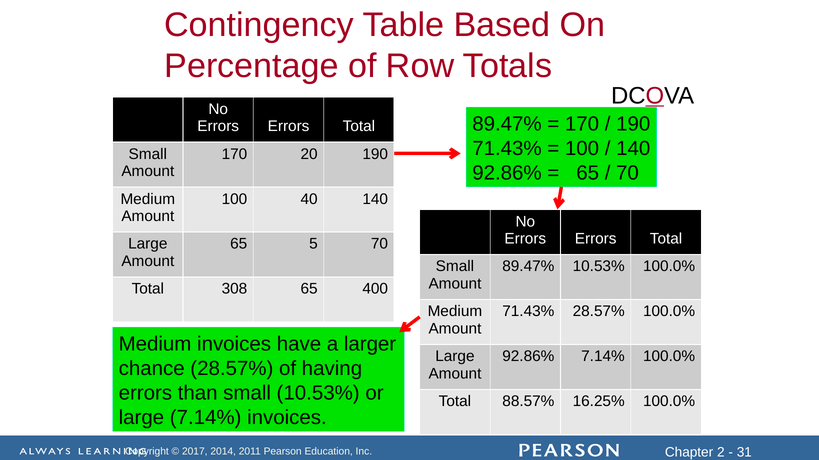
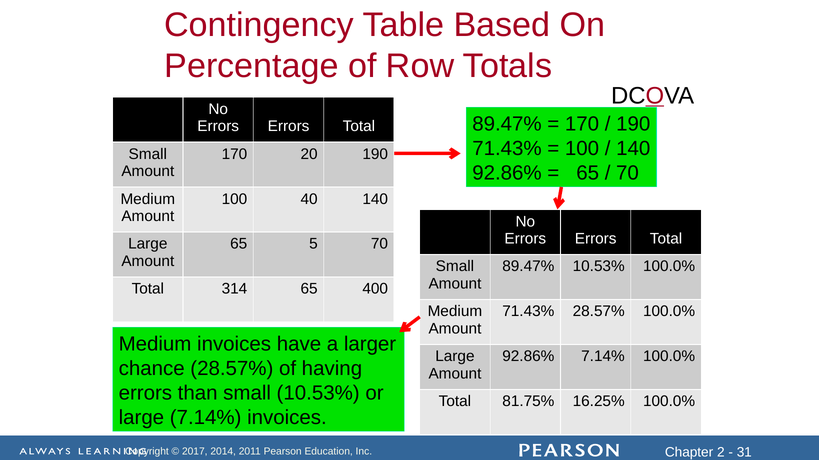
308: 308 -> 314
88.57%: 88.57% -> 81.75%
